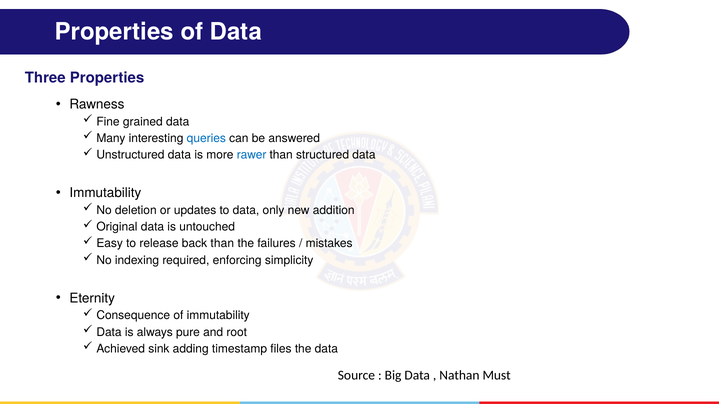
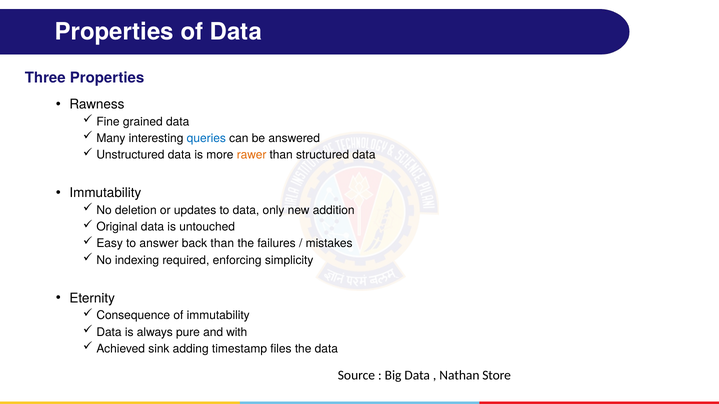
rawer colour: blue -> orange
release: release -> answer
root: root -> with
Must: Must -> Store
